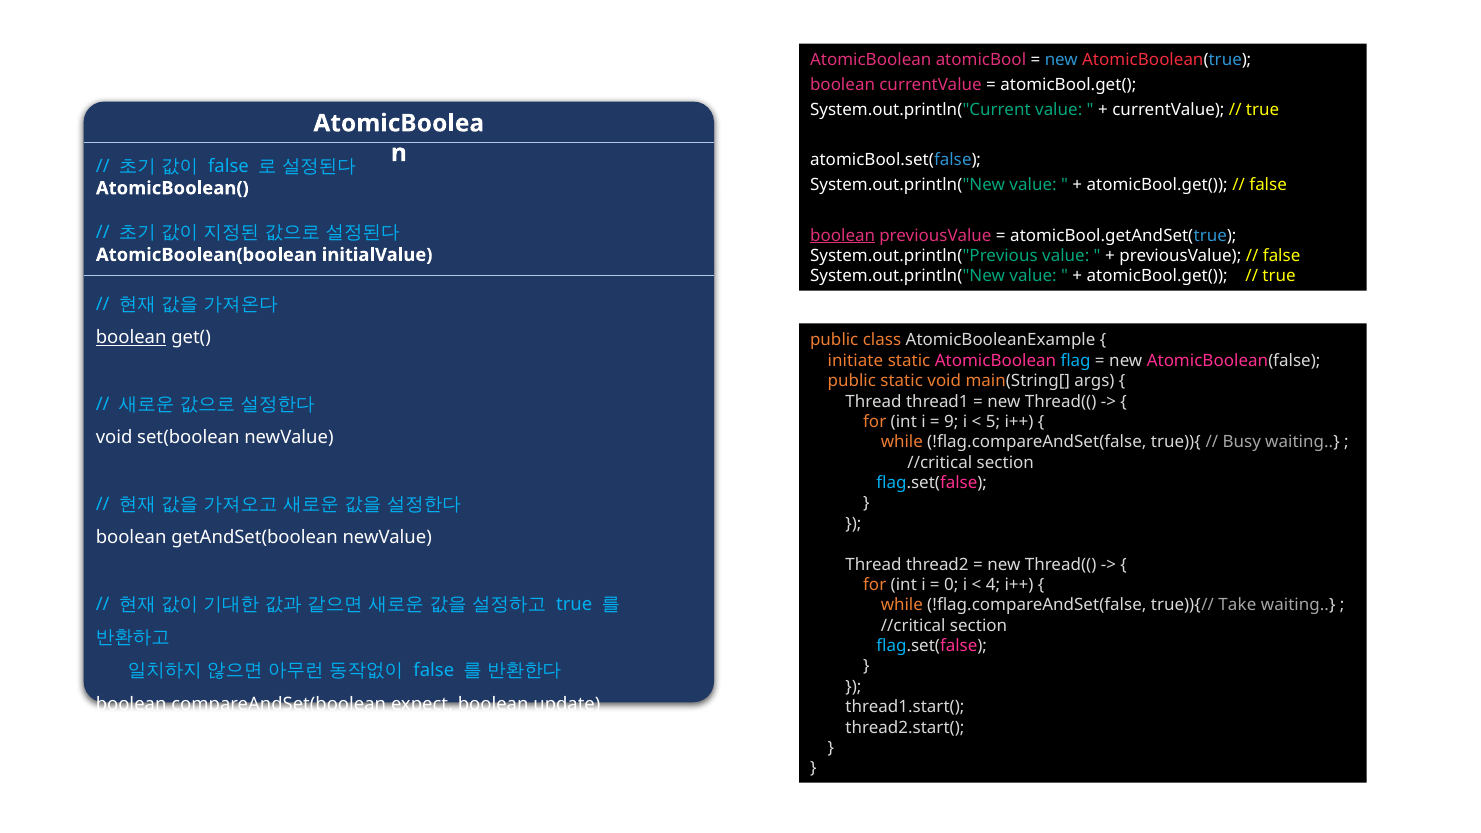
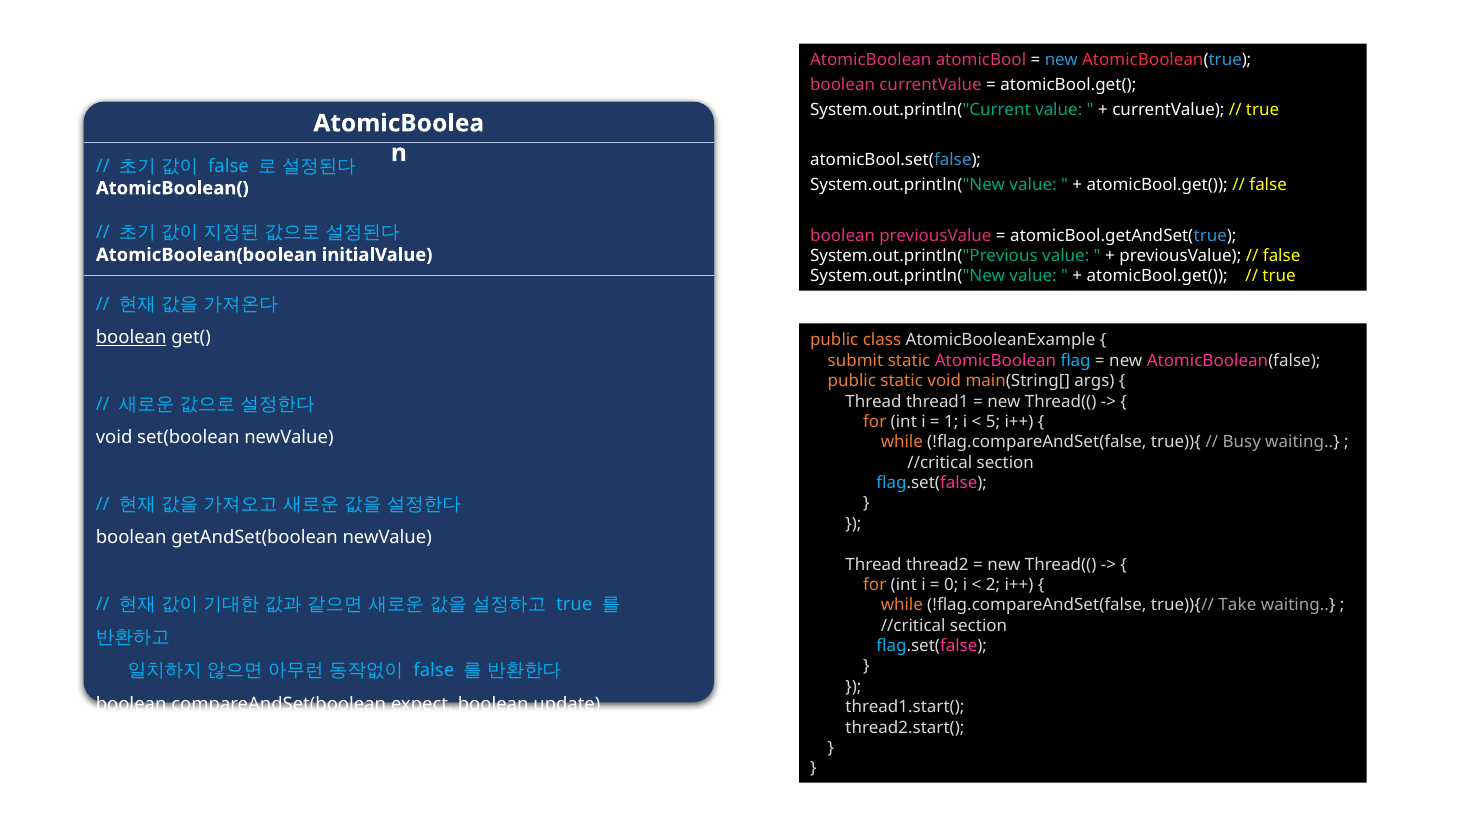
boolean at (843, 235) underline: present -> none
initiate: initiate -> submit
9: 9 -> 1
4: 4 -> 2
